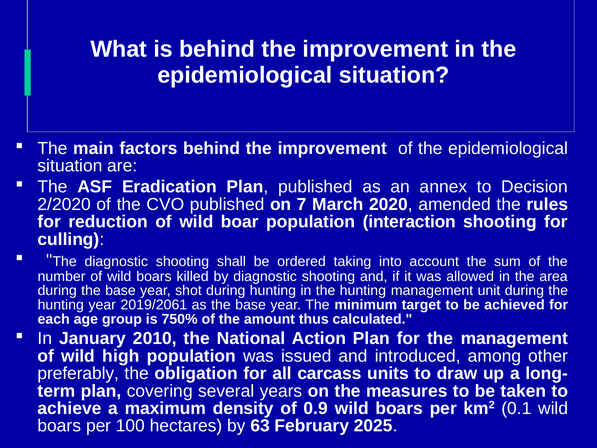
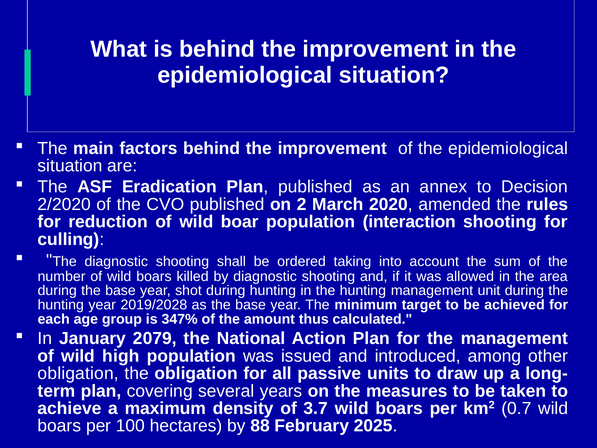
7: 7 -> 2
2019/2061: 2019/2061 -> 2019/2028
750%: 750% -> 347%
2010: 2010 -> 2079
preferably at (78, 373): preferably -> obligation
carcass: carcass -> passive
0.9: 0.9 -> 3.7
0.1: 0.1 -> 0.7
63: 63 -> 88
